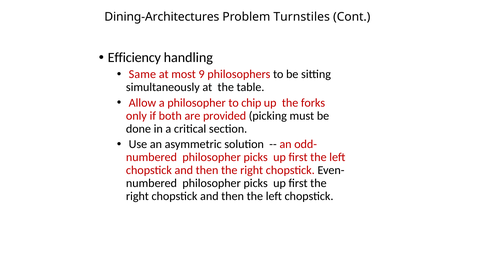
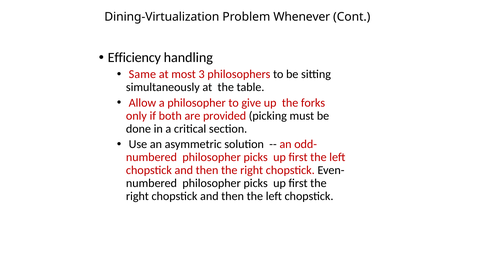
Dining-Architectures: Dining-Architectures -> Dining-Virtualization
Turnstiles: Turnstiles -> Whenever
9: 9 -> 3
chip: chip -> give
